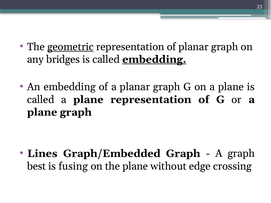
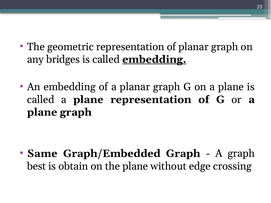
geometric underline: present -> none
Lines: Lines -> Same
fusing: fusing -> obtain
